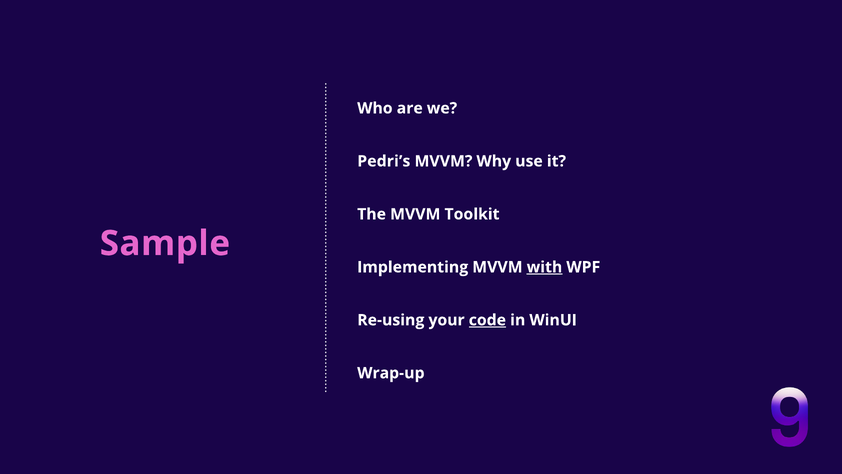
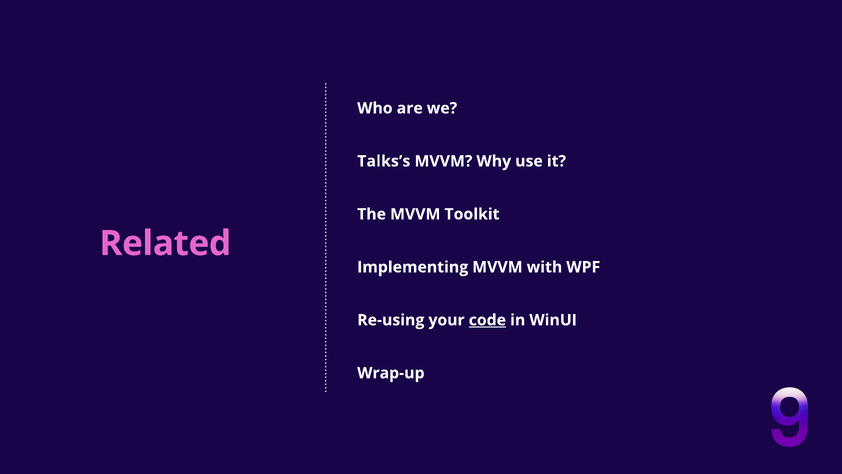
Pedri’s: Pedri’s -> Talks’s
Sample: Sample -> Related
with underline: present -> none
